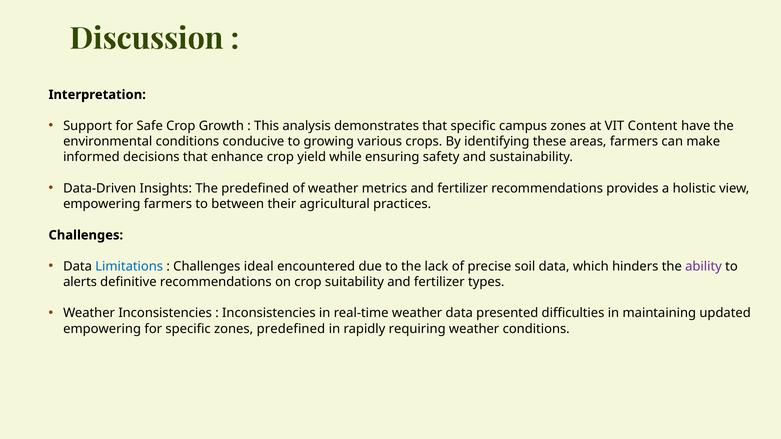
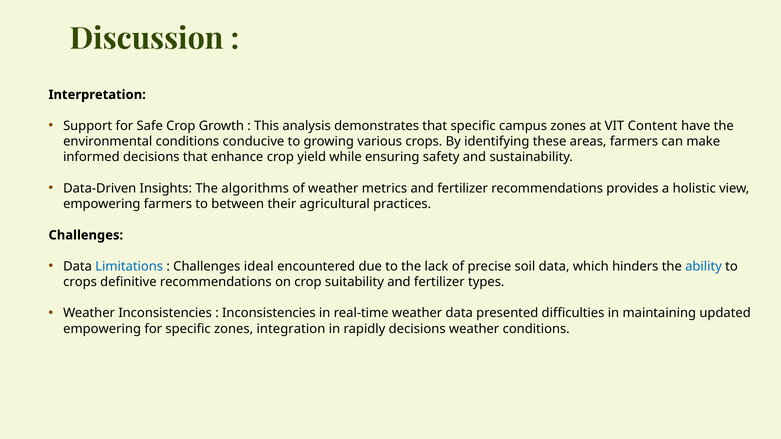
The predefined: predefined -> algorithms
ability colour: purple -> blue
alerts at (80, 282): alerts -> crops
zones predefined: predefined -> integration
rapidly requiring: requiring -> decisions
